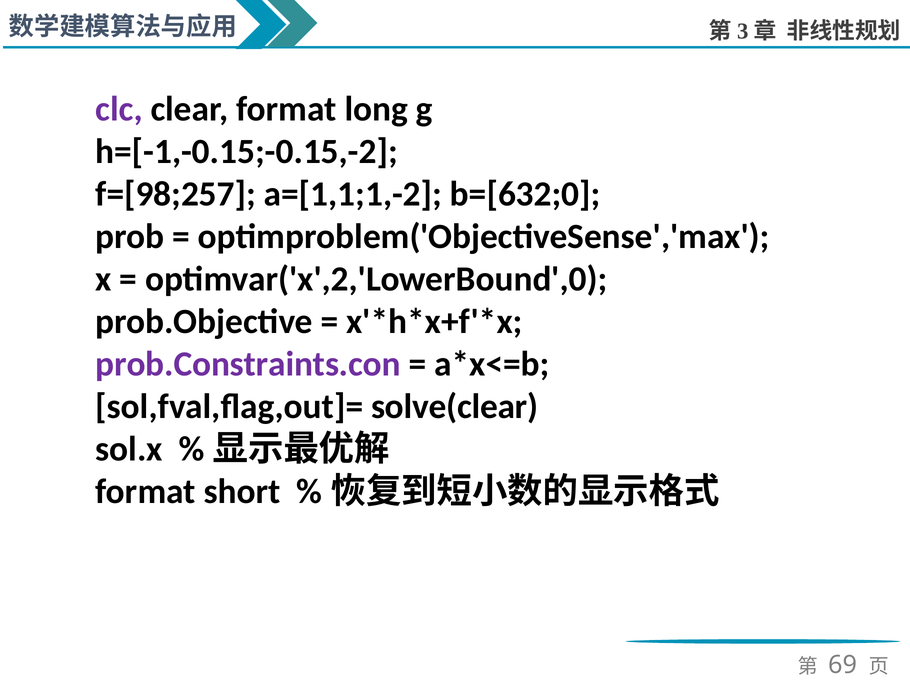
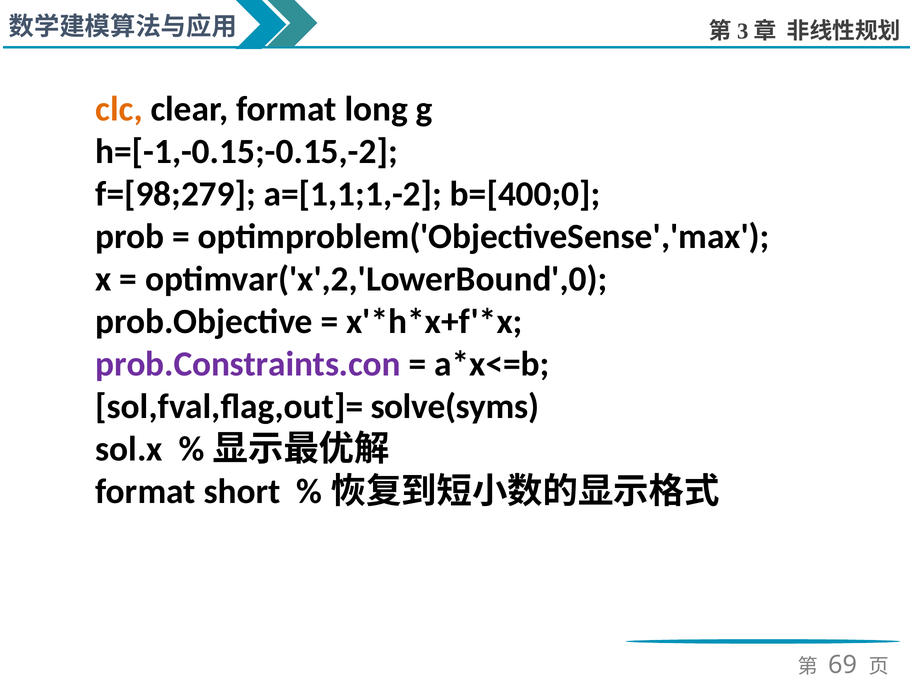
clc colour: purple -> orange
f=[98;257: f=[98;257 -> f=[98;279
b=[632;0: b=[632;0 -> b=[400;0
solve(clear: solve(clear -> solve(syms
